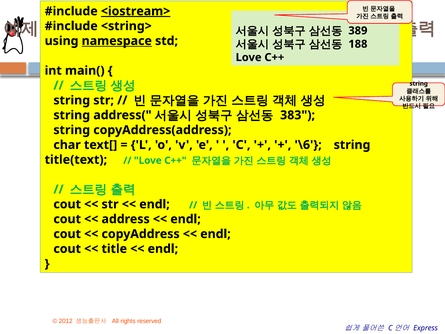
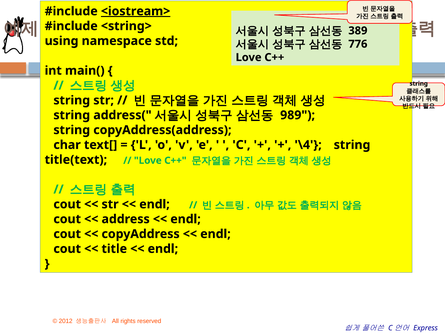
namespace underline: present -> none
188: 188 -> 776
383: 383 -> 989
\6: \6 -> \4
